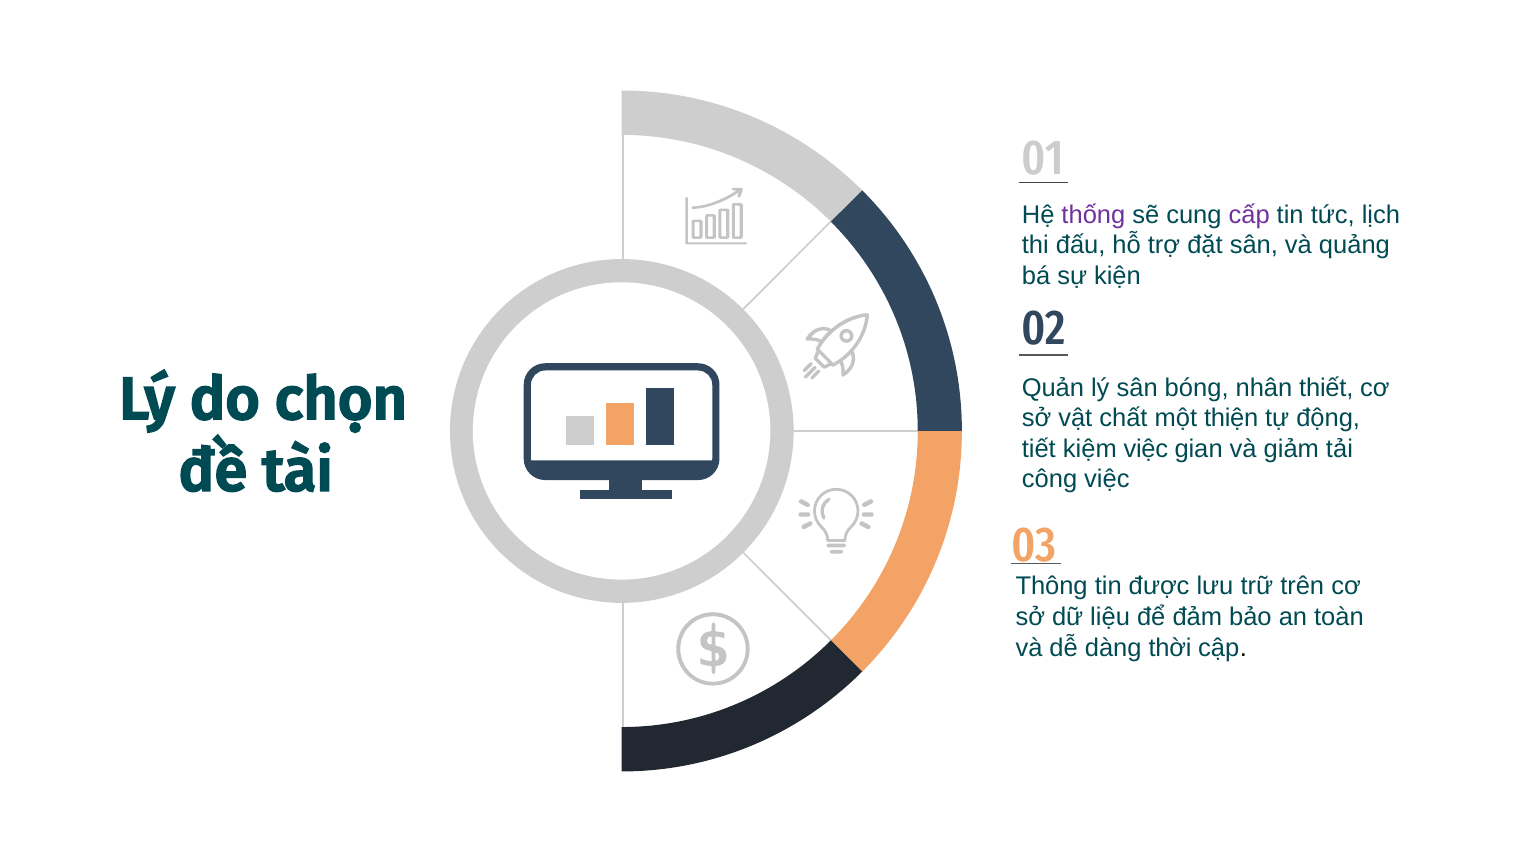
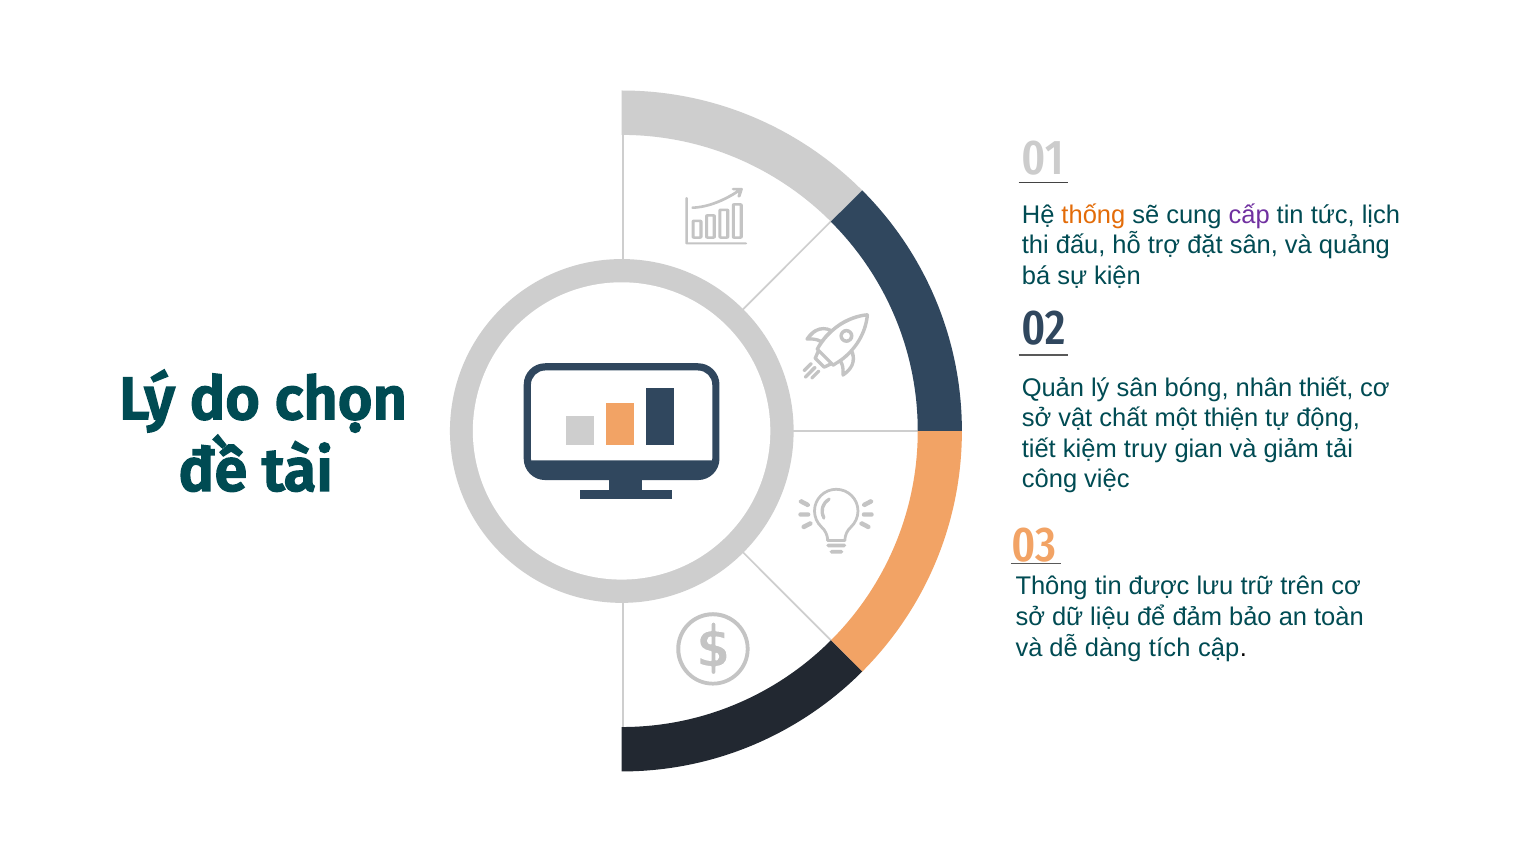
thống colour: purple -> orange
kiệm việc: việc -> truy
thời: thời -> tích
